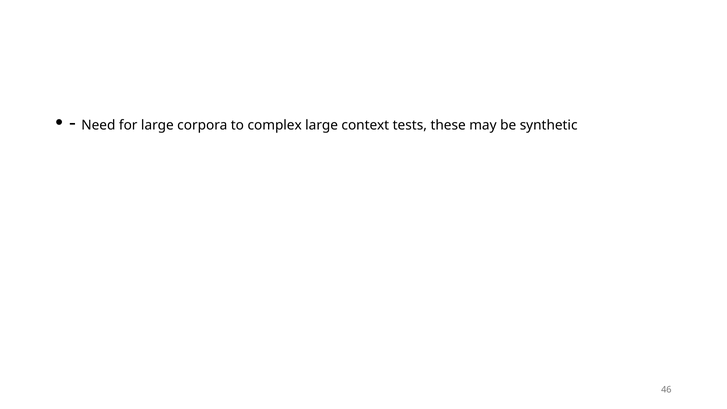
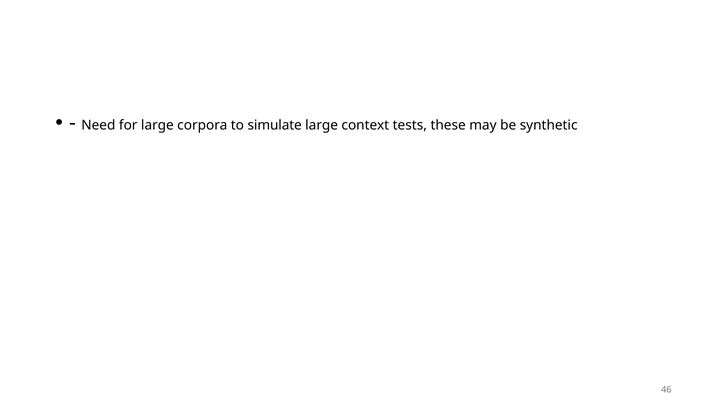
complex: complex -> simulate
